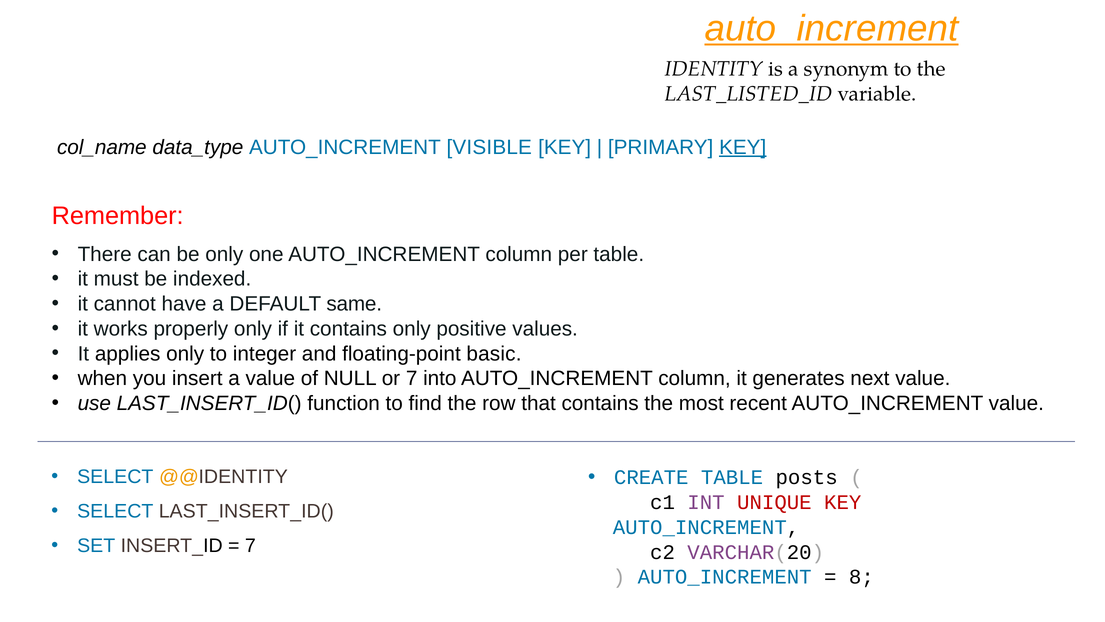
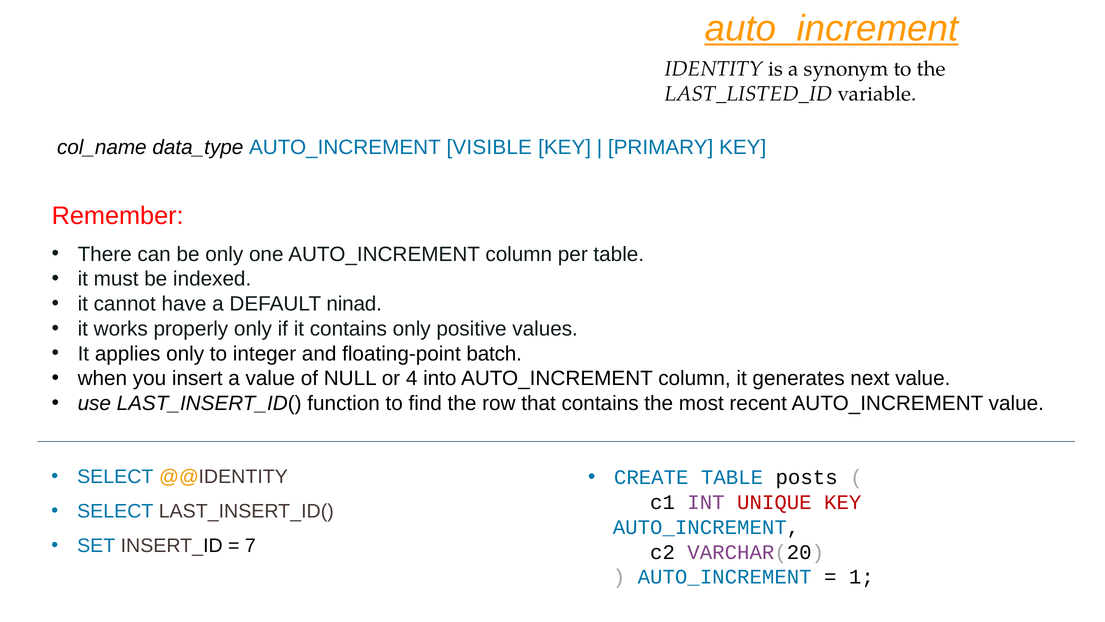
KEY at (743, 147) underline: present -> none
same: same -> ninad
basic: basic -> batch
or 7: 7 -> 4
8: 8 -> 1
